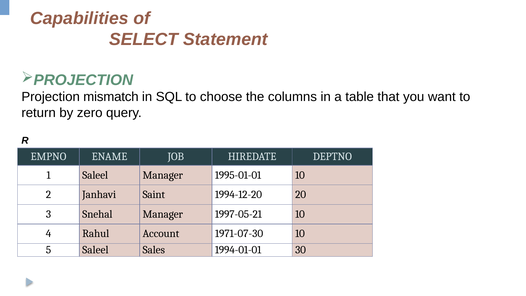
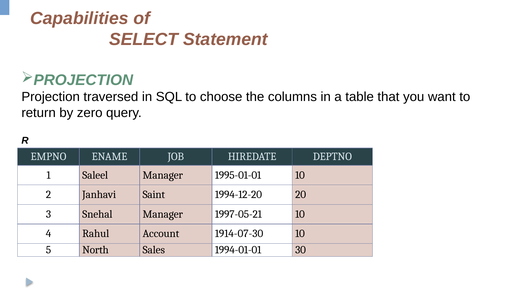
mismatch: mismatch -> traversed
1971-07-30: 1971-07-30 -> 1914-07-30
5 Saleel: Saleel -> North
